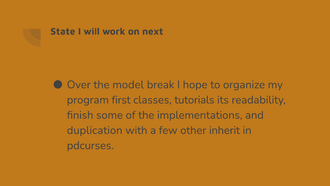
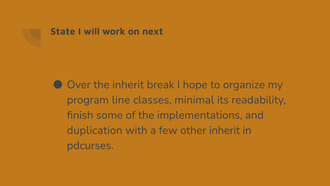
the model: model -> inherit
first: first -> line
tutorials: tutorials -> minimal
